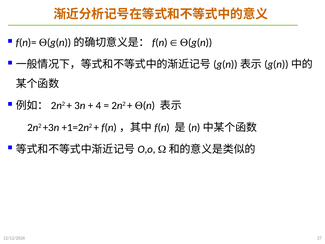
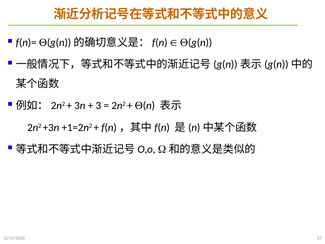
4: 4 -> 3
